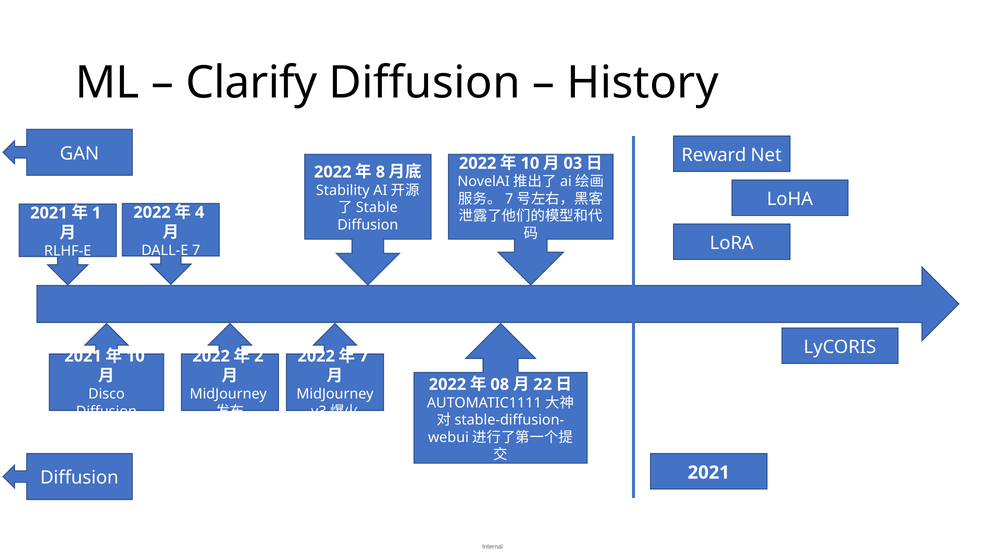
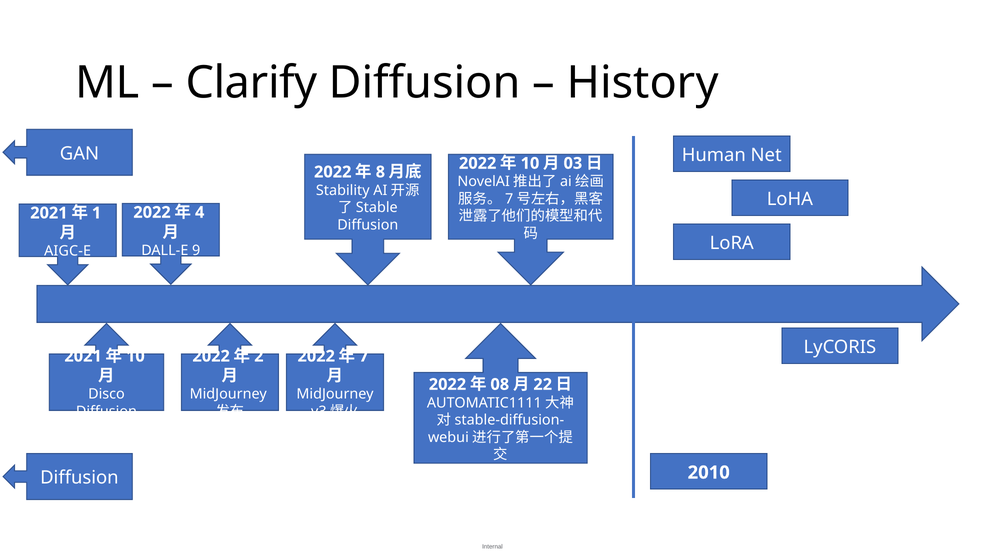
Reward: Reward -> Human
DALL-E 7: 7 -> 9
RLHF-E: RLHF-E -> AIGC-E
2021 at (709, 473): 2021 -> 2010
